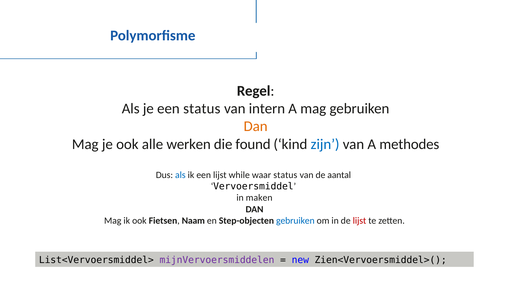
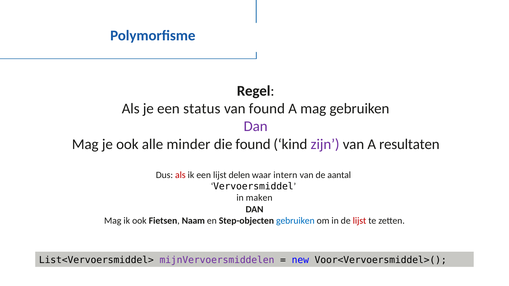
van intern: intern -> found
Dan at (256, 127) colour: orange -> purple
werken: werken -> minder
zijn colour: blue -> purple
methodes: methodes -> resultaten
als at (180, 175) colour: blue -> red
while: while -> delen
waar status: status -> intern
Zien<Vervoersmiddel>(: Zien<Vervoersmiddel>( -> Voor<Vervoersmiddel>(
